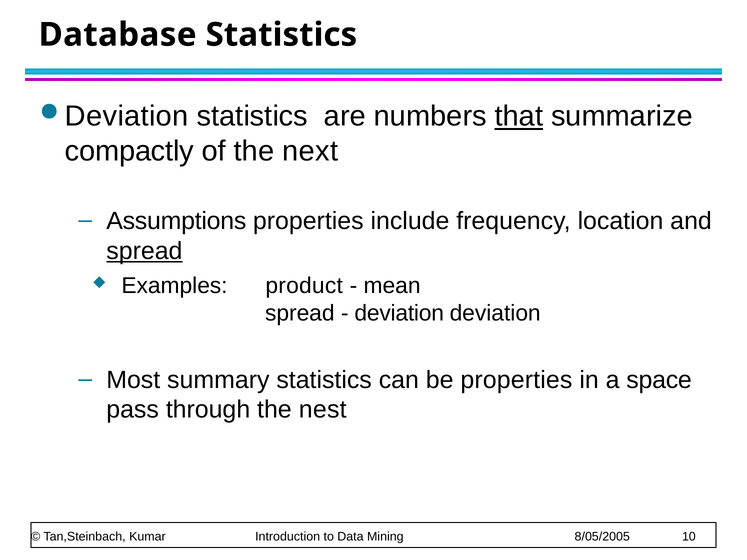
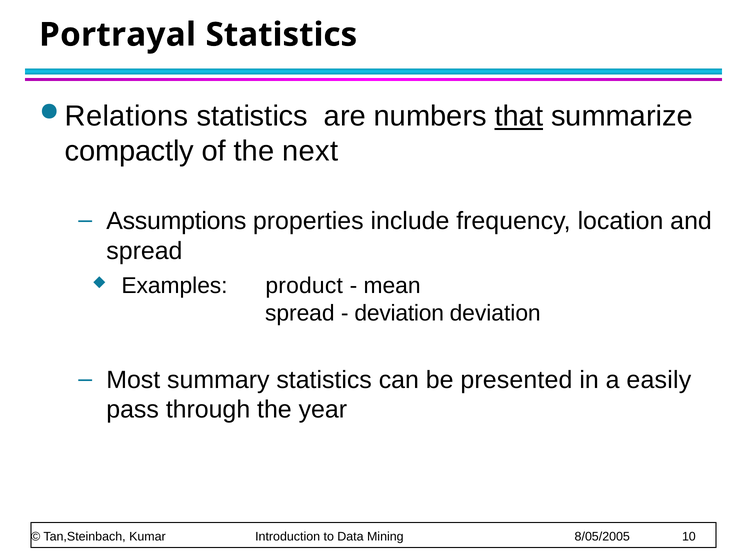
Database: Database -> Portrayal
Deviation at (127, 116): Deviation -> Relations
spread at (144, 251) underline: present -> none
be properties: properties -> presented
space: space -> easily
nest: nest -> year
